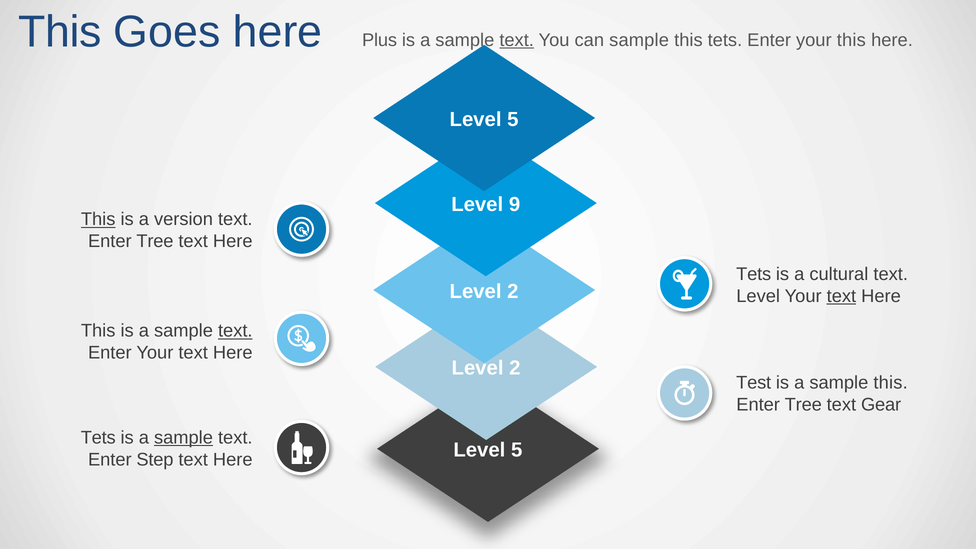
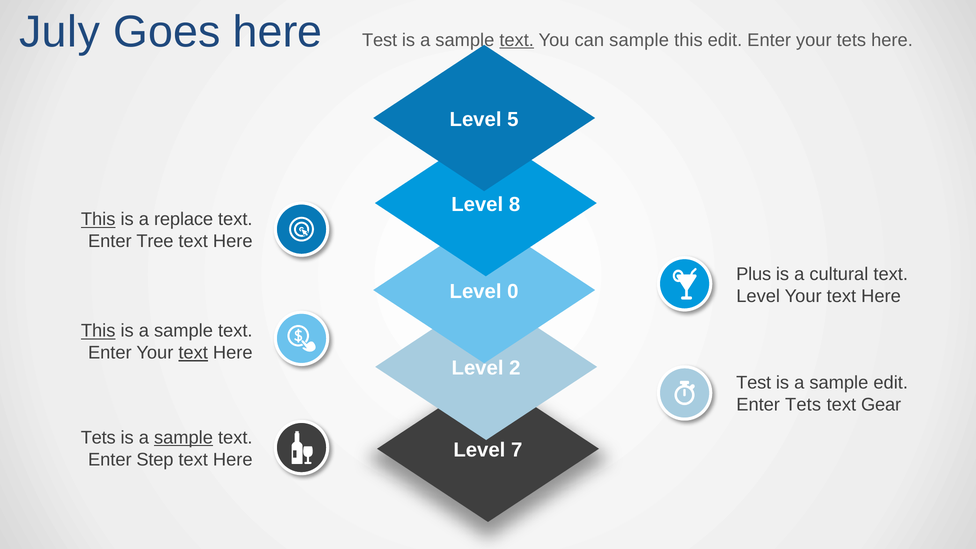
This at (60, 32): This -> July
Goes here Plus: Plus -> Test
this tets: tets -> edit
your this: this -> tets
9: 9 -> 8
version: version -> replace
Tets at (754, 274): Tets -> Plus
2 at (513, 291): 2 -> 0
text at (841, 296) underline: present -> none
This at (98, 331) underline: none -> present
text at (235, 331) underline: present -> none
text at (193, 353) underline: none -> present
a sample this: this -> edit
Tree at (803, 405): Tree -> Tets
5 at (517, 450): 5 -> 7
